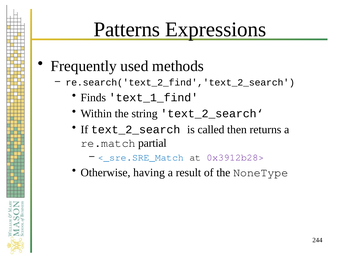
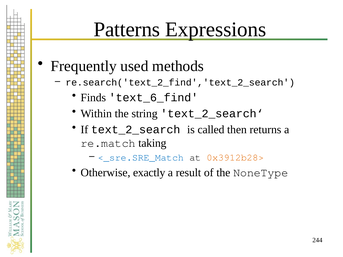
text_1_find: text_1_find -> text_6_find
partial: partial -> taking
0x3912b28> colour: purple -> orange
having: having -> exactly
